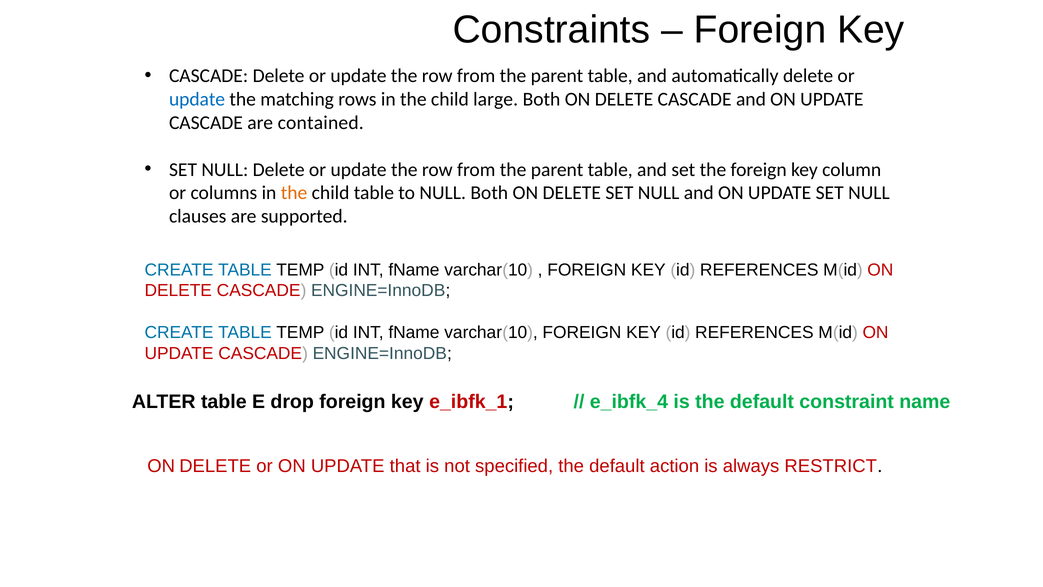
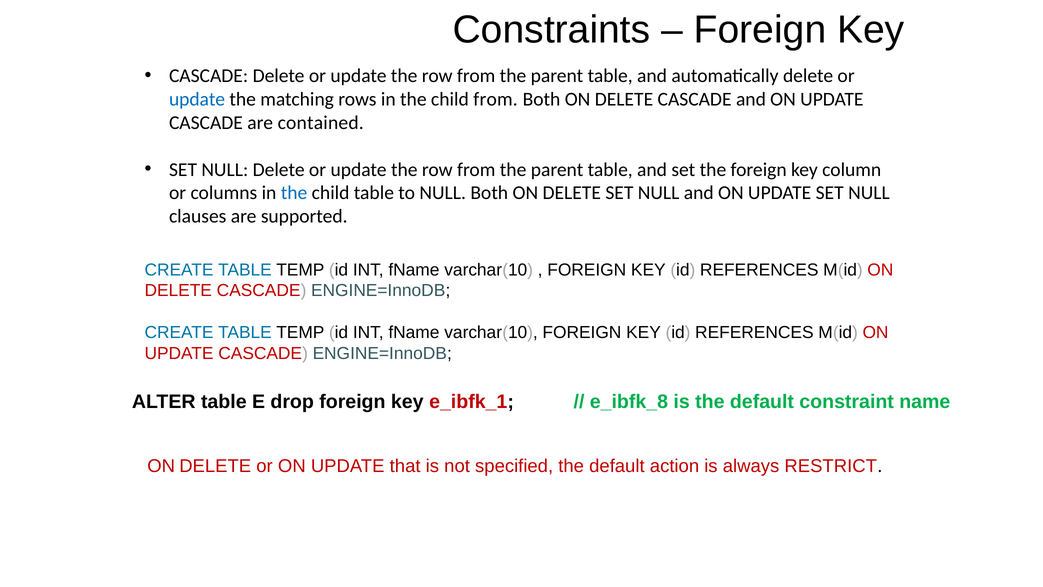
child large: large -> from
the at (294, 193) colour: orange -> blue
e_ibfk_4: e_ibfk_4 -> e_ibfk_8
